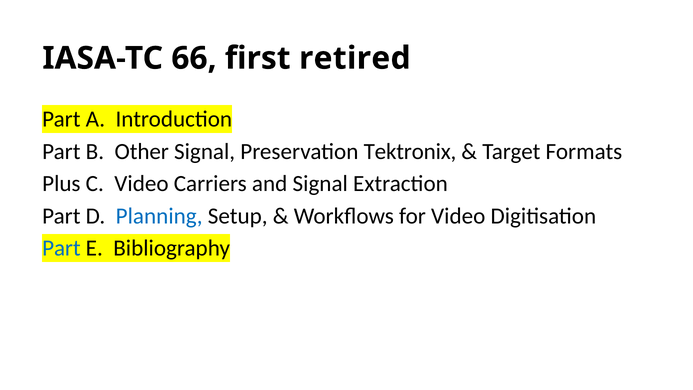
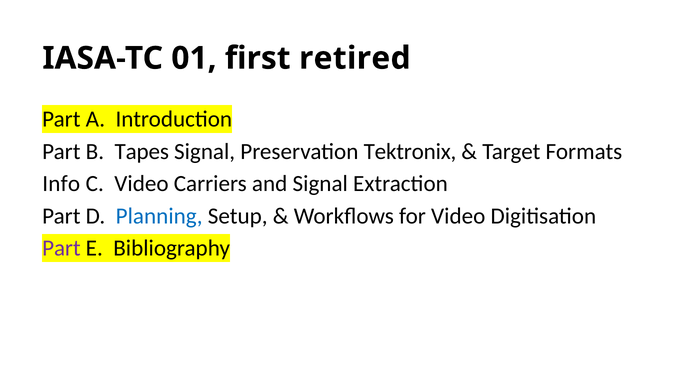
66: 66 -> 01
Other: Other -> Tapes
Plus: Plus -> Info
Part at (61, 248) colour: blue -> purple
